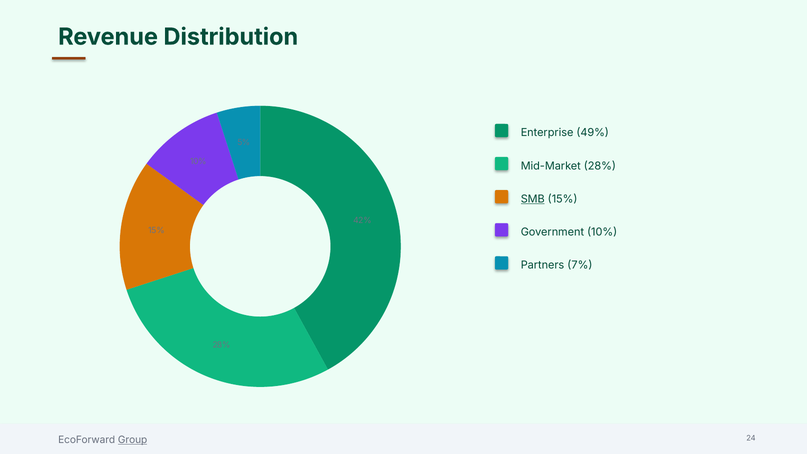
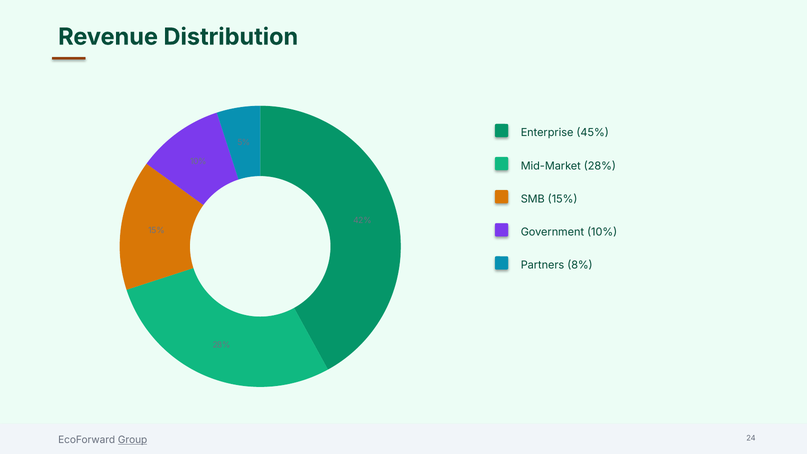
49%: 49% -> 45%
SMB underline: present -> none
7%: 7% -> 8%
